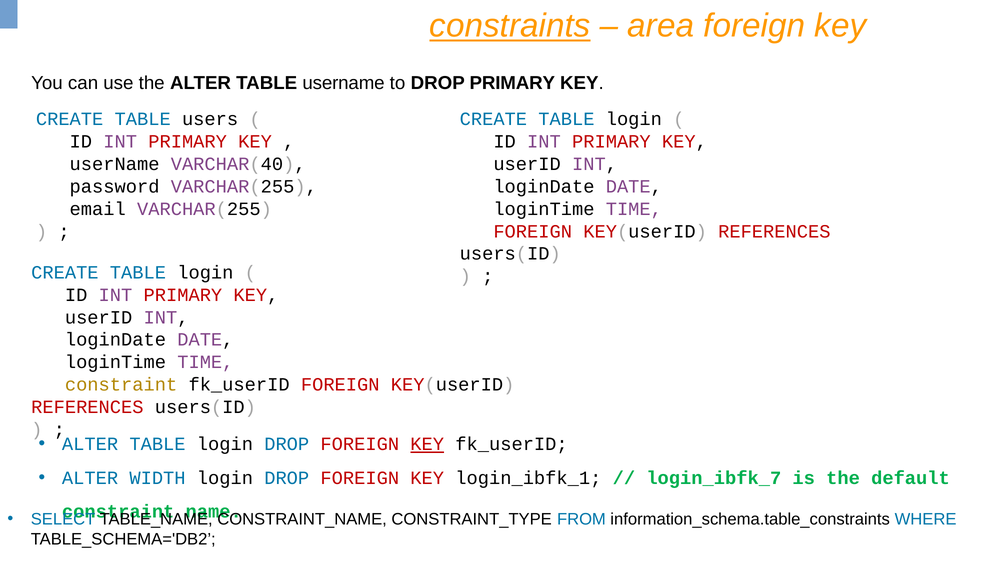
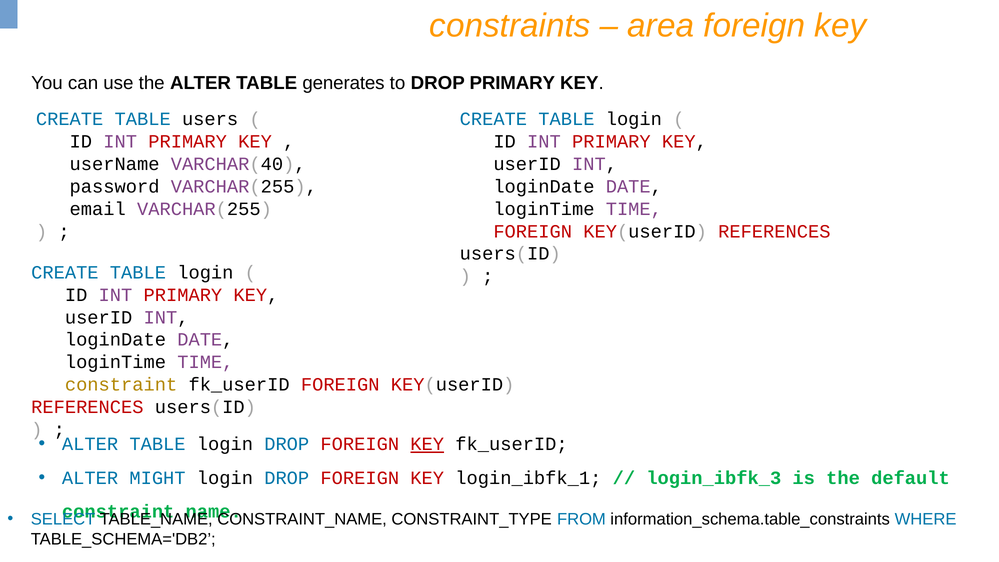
constraints underline: present -> none
TABLE username: username -> generates
WIDTH: WIDTH -> MIGHT
login_ibfk_7: login_ibfk_7 -> login_ibfk_3
